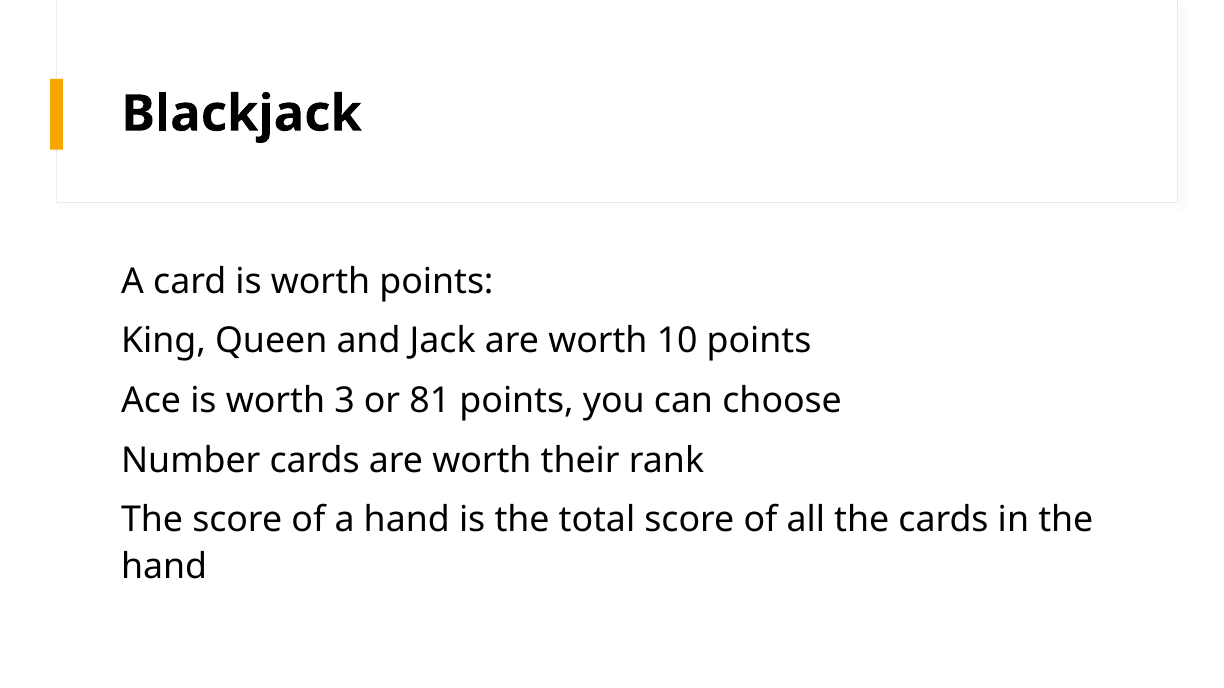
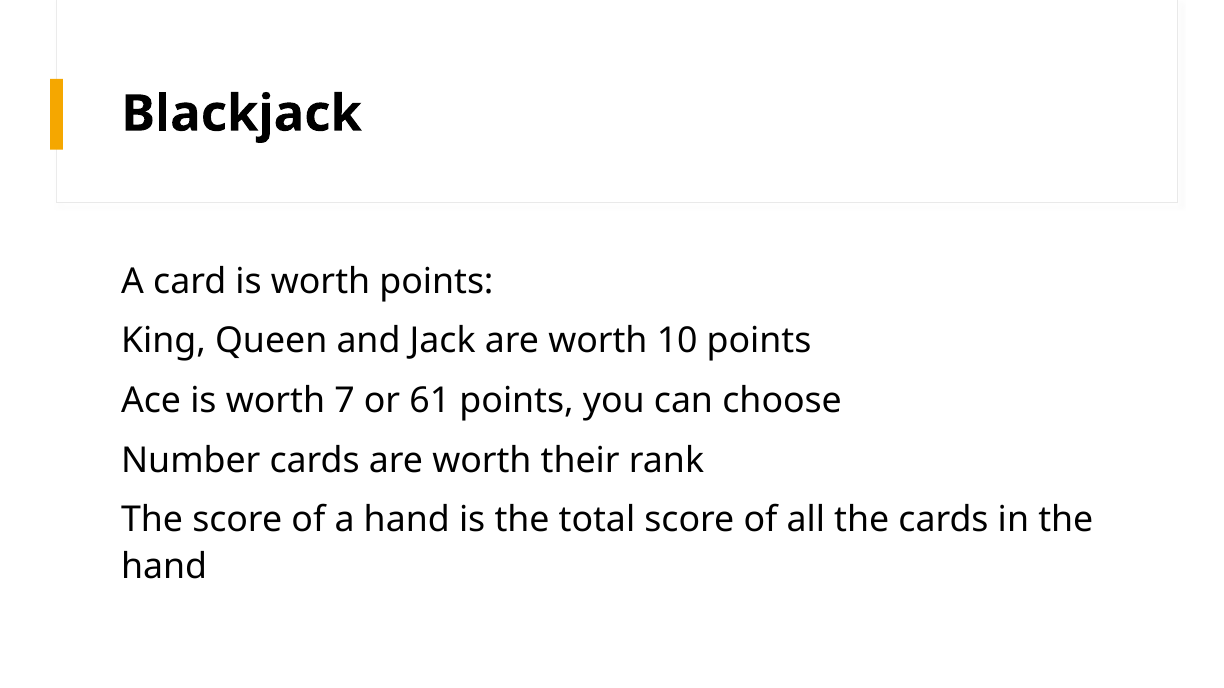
3: 3 -> 7
81: 81 -> 61
